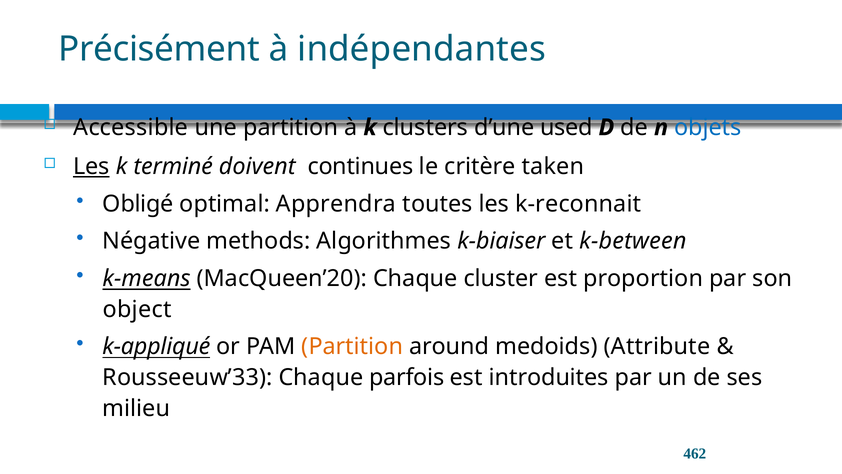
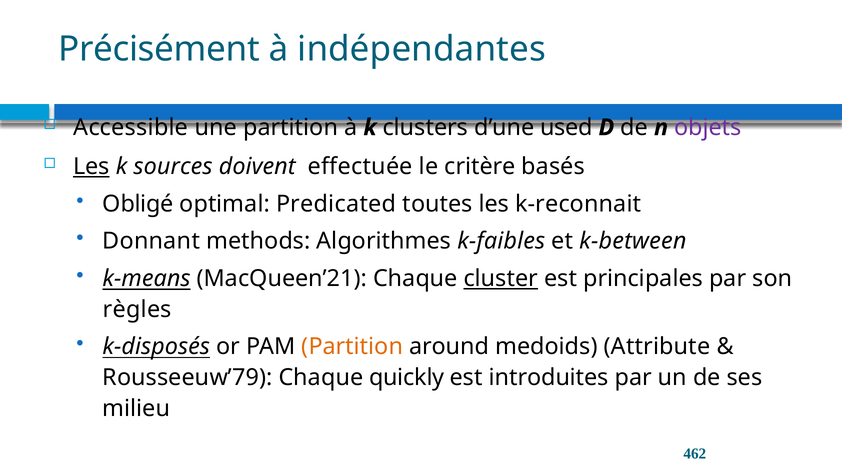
objets colour: blue -> purple
terminé: terminé -> sources
continues: continues -> effectuée
taken: taken -> basés
Apprendra: Apprendra -> Predicated
Négative: Négative -> Donnant
k-biaiser: k-biaiser -> k-faibles
MacQueen’20: MacQueen’20 -> MacQueen’21
cluster underline: none -> present
proportion: proportion -> principales
object: object -> règles
k-appliqué: k-appliqué -> k-disposés
Rousseeuw’33: Rousseeuw’33 -> Rousseeuw’79
parfois: parfois -> quickly
